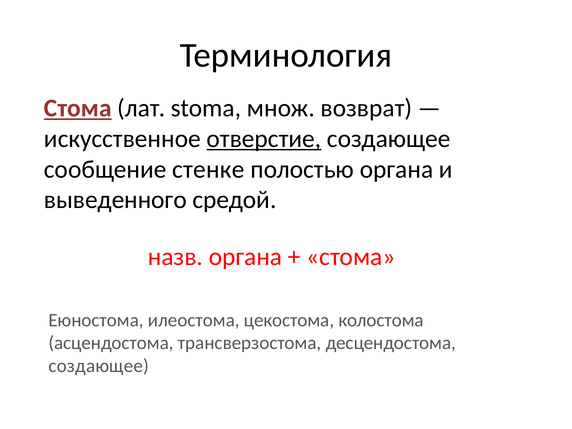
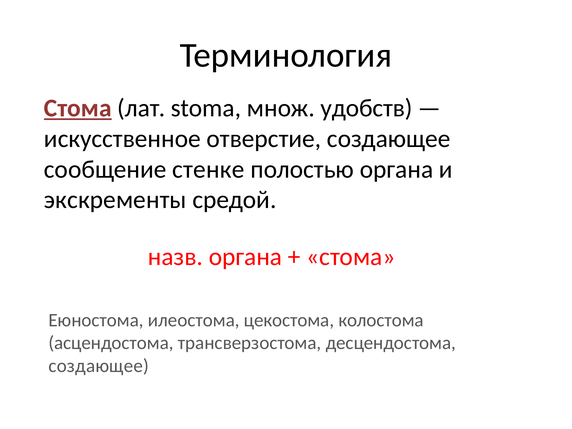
возврат: возврат -> удобств
отверстие underline: present -> none
выведенного: выведенного -> экскременты
